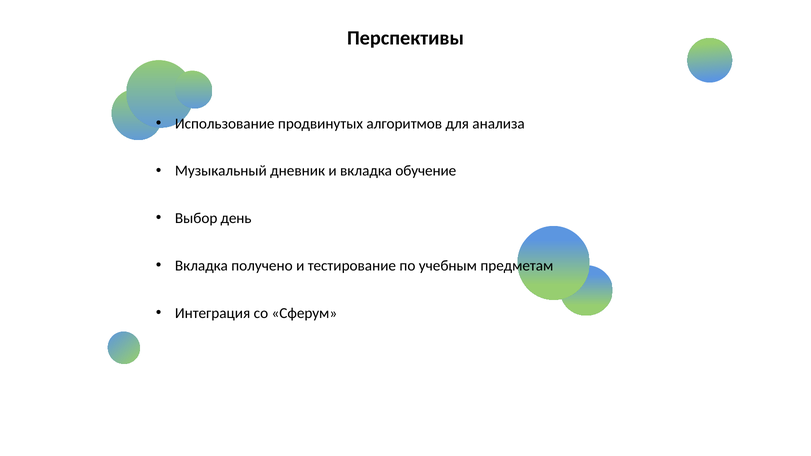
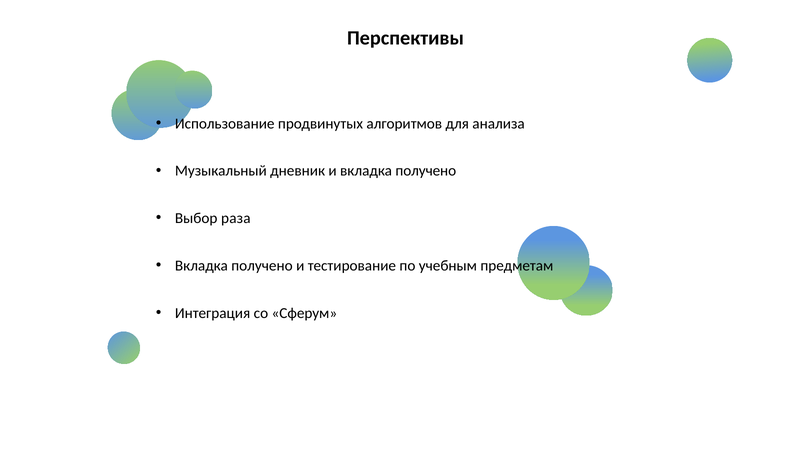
и вкладка обучение: обучение -> получено
день: день -> раза
